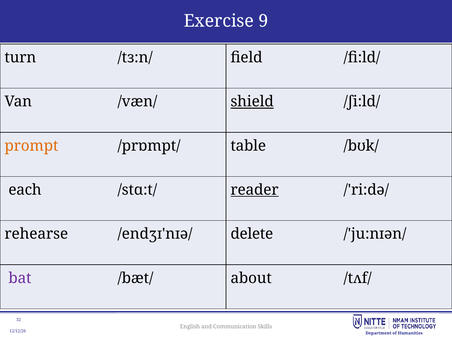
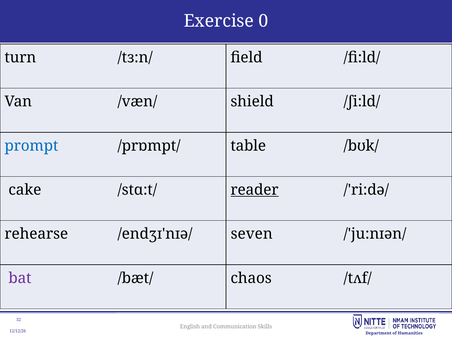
9: 9 -> 0
shield underline: present -> none
prompt colour: orange -> blue
each: each -> cake
delete: delete -> seven
about: about -> chaos
